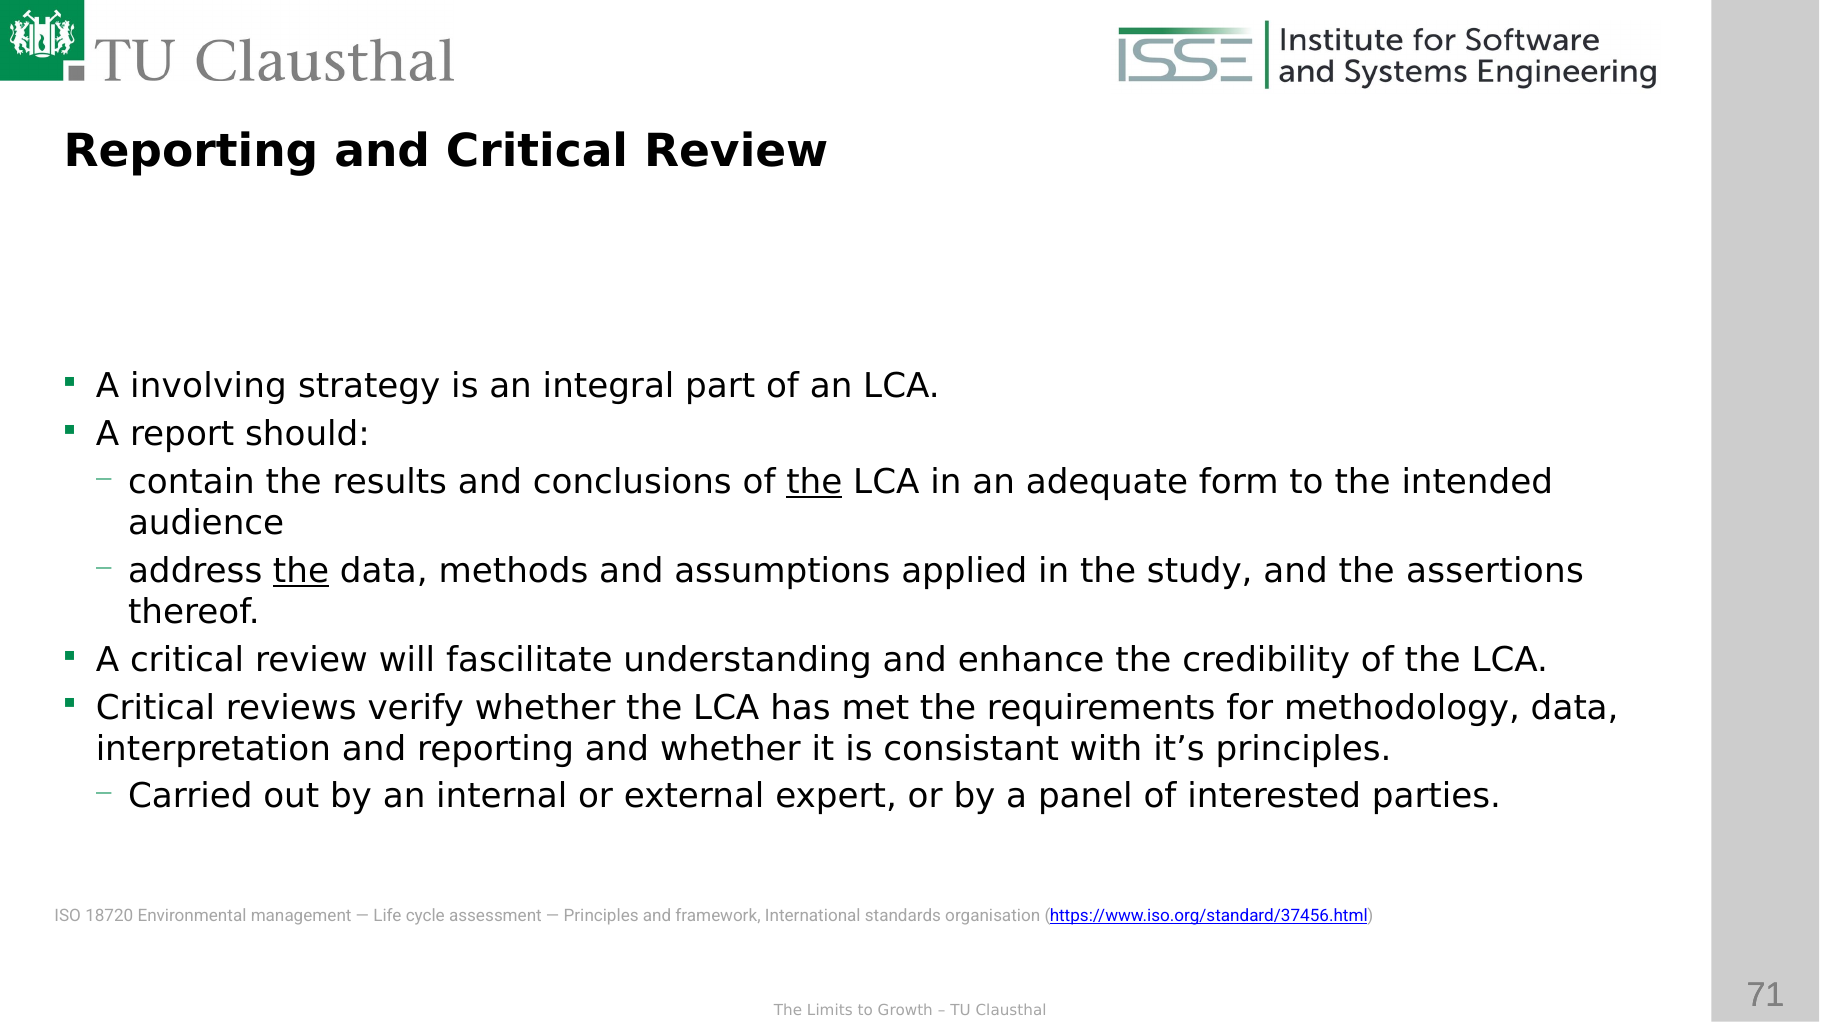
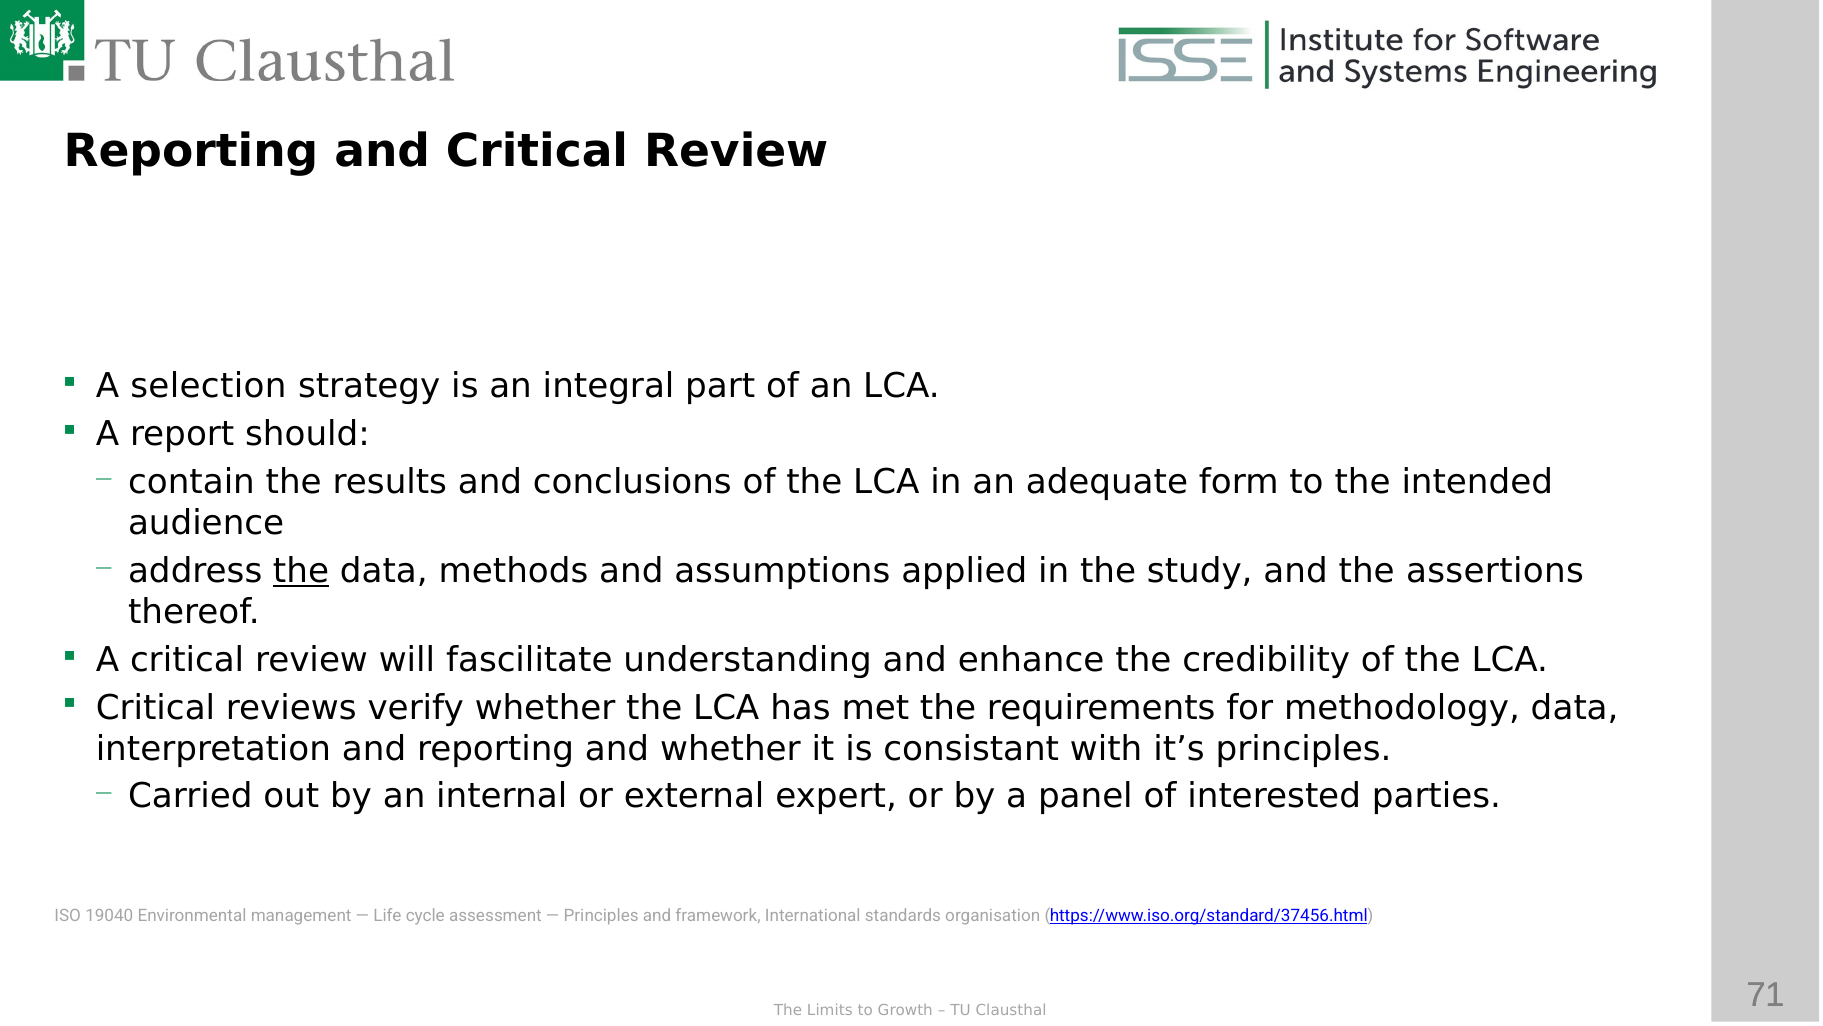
involving: involving -> selection
the at (814, 482) underline: present -> none
18720: 18720 -> 19040
